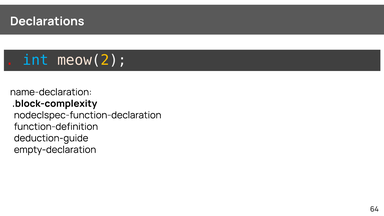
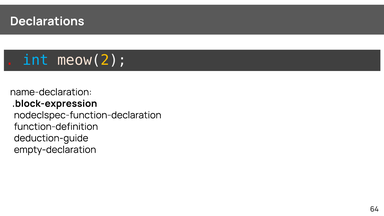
.block-complexity: .block-complexity -> .block-expression
